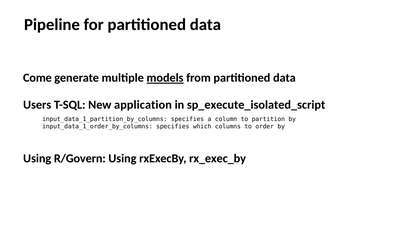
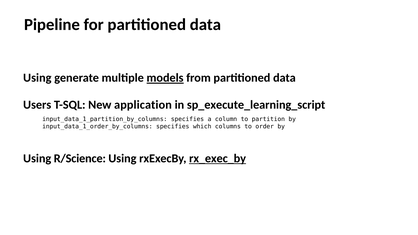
Come at (37, 78): Come -> Using
sp_execute_isolated_script: sp_execute_isolated_script -> sp_execute_learning_script
R/Govern: R/Govern -> R/Science
rx_exec_by underline: none -> present
